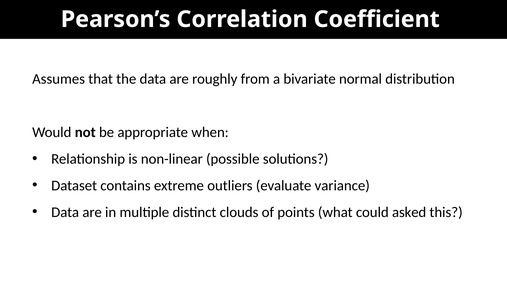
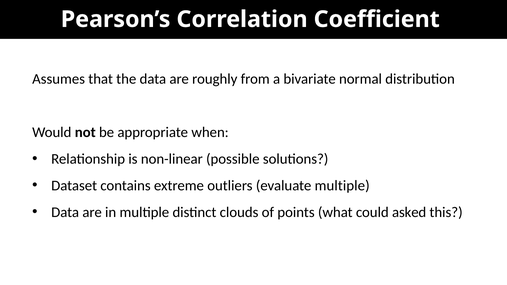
evaluate variance: variance -> multiple
